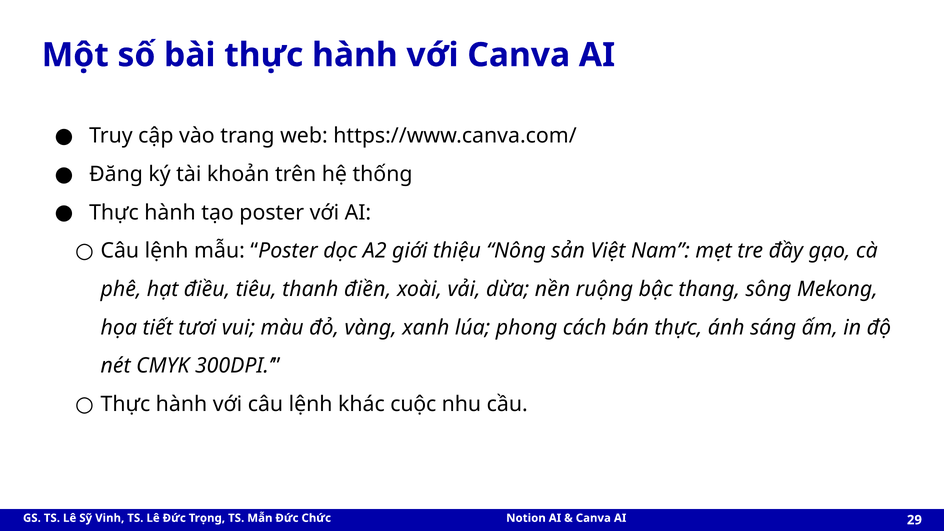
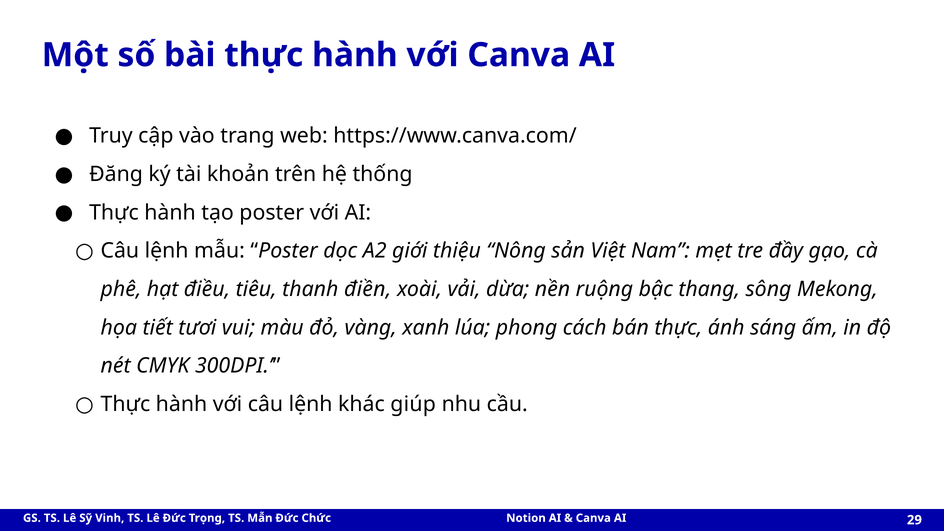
cuộc: cuộc -> giúp
